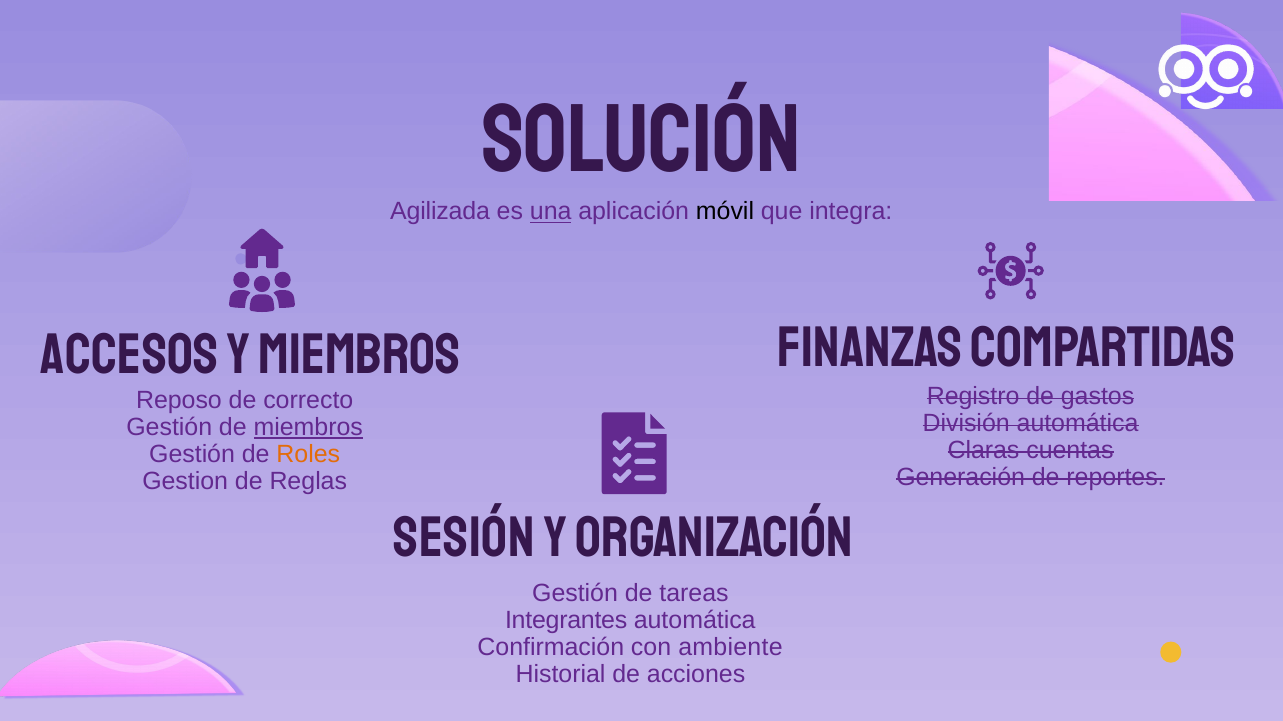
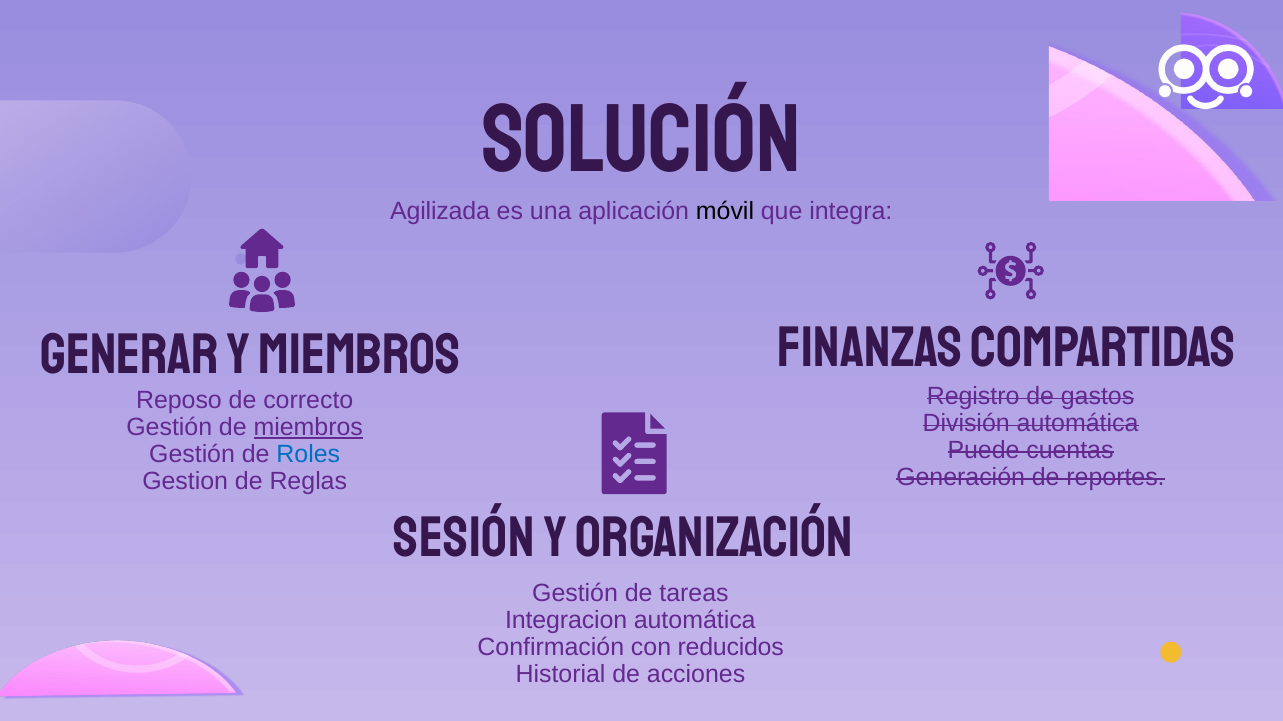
una underline: present -> none
Accesos: Accesos -> Generar
Claras: Claras -> Puede
Roles colour: orange -> blue
Integrantes: Integrantes -> Integracion
ambiente: ambiente -> reducidos
